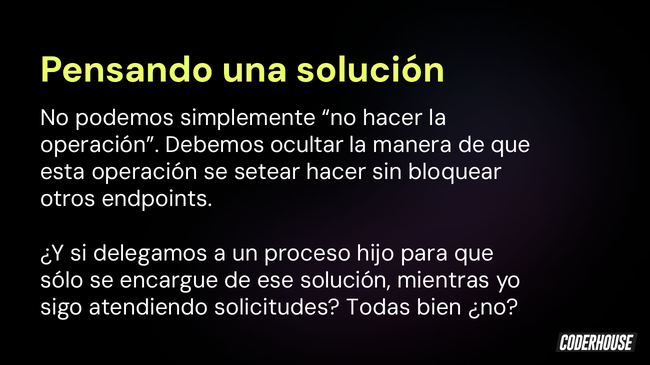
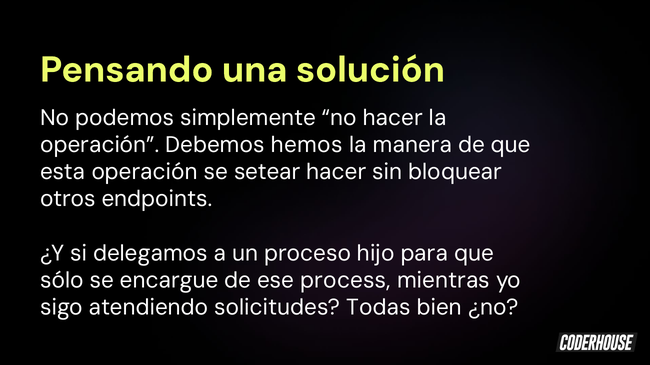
ocultar: ocultar -> hemos
ese solución: solución -> process
